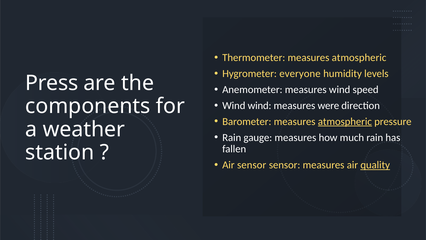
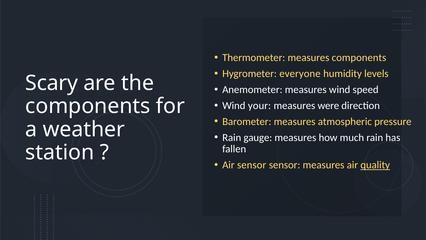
Thermometer measures atmospheric: atmospheric -> components
Press: Press -> Scary
Wind wind: wind -> your
atmospheric at (345, 121) underline: present -> none
